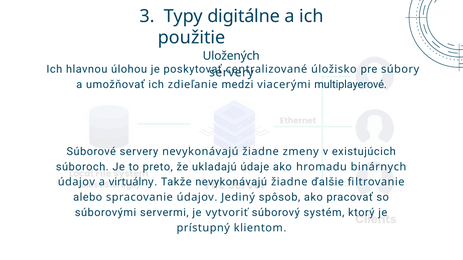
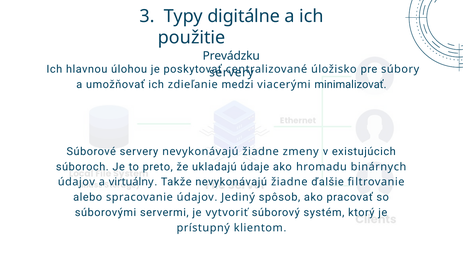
Uložených: Uložených -> Prevádzku
multiplayerové: multiplayerové -> minimalizovať
